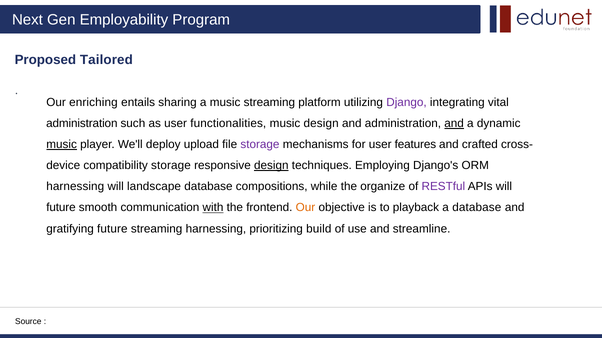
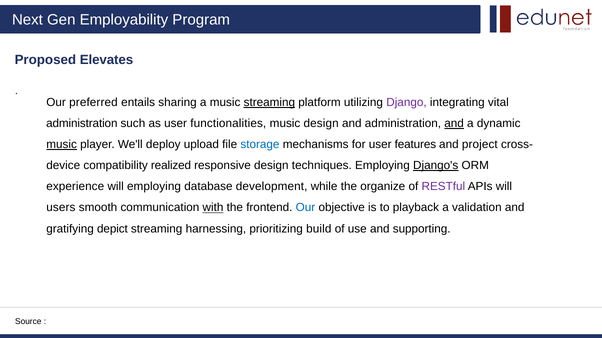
Tailored: Tailored -> Elevates
enriching: enriching -> preferred
streaming at (269, 103) underline: none -> present
storage at (260, 145) colour: purple -> blue
crafted: crafted -> project
compatibility storage: storage -> realized
design at (271, 166) underline: present -> none
Django's underline: none -> present
harnessing at (75, 187): harnessing -> experience
will landscape: landscape -> employing
compositions: compositions -> development
future at (61, 208): future -> users
Our at (306, 208) colour: orange -> blue
a database: database -> validation
gratifying future: future -> depict
streamline: streamline -> supporting
